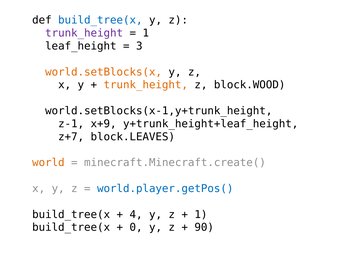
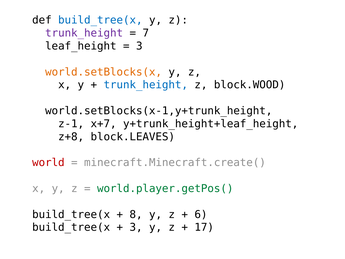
1 at (146, 33): 1 -> 7
trunk_height at (146, 85) colour: orange -> blue
x+9: x+9 -> x+7
z+7: z+7 -> z+8
world colour: orange -> red
world.player.getPos( colour: blue -> green
4: 4 -> 8
1 at (201, 214): 1 -> 6
0 at (136, 227): 0 -> 3
90: 90 -> 17
